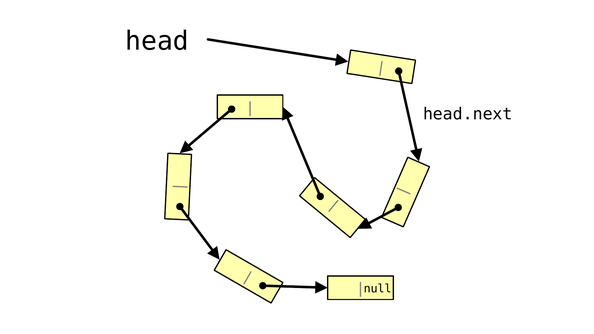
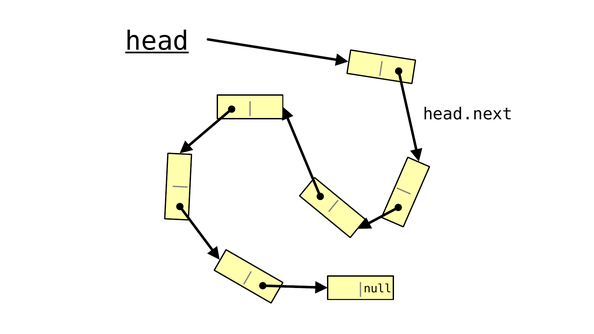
head underline: none -> present
